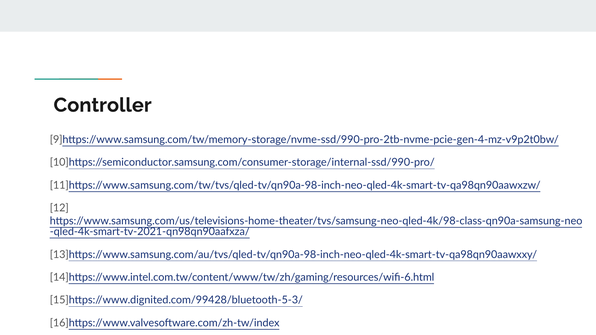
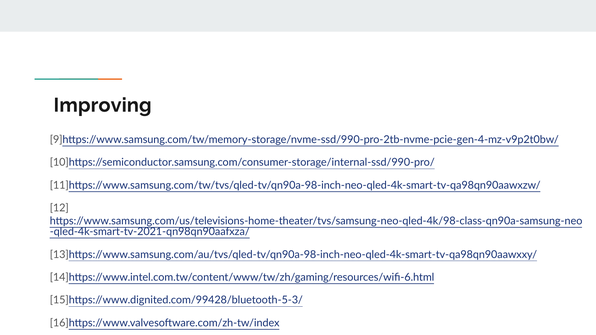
Controller: Controller -> Improving
